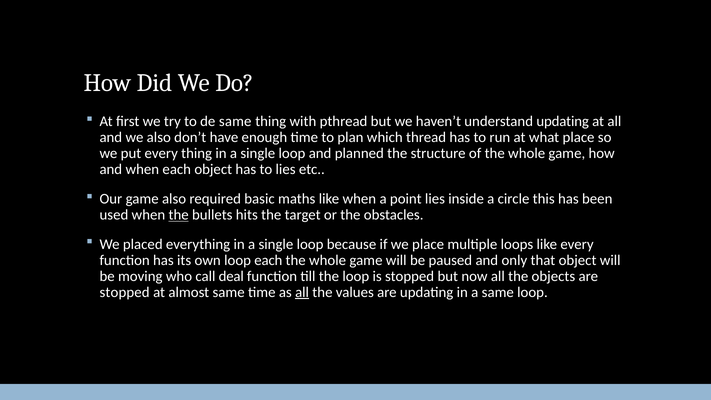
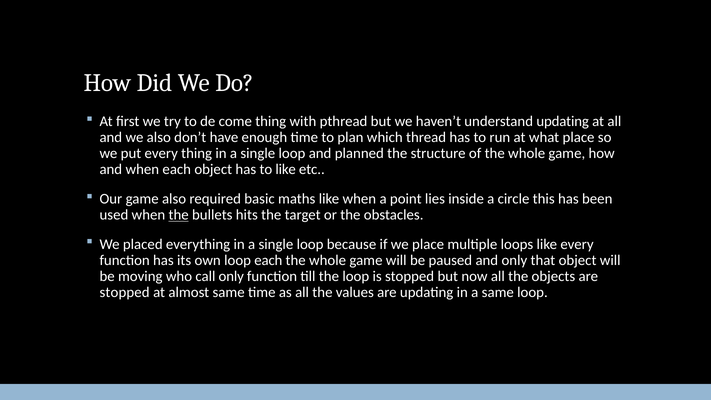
de same: same -> come
to lies: lies -> like
call deal: deal -> only
all at (302, 292) underline: present -> none
